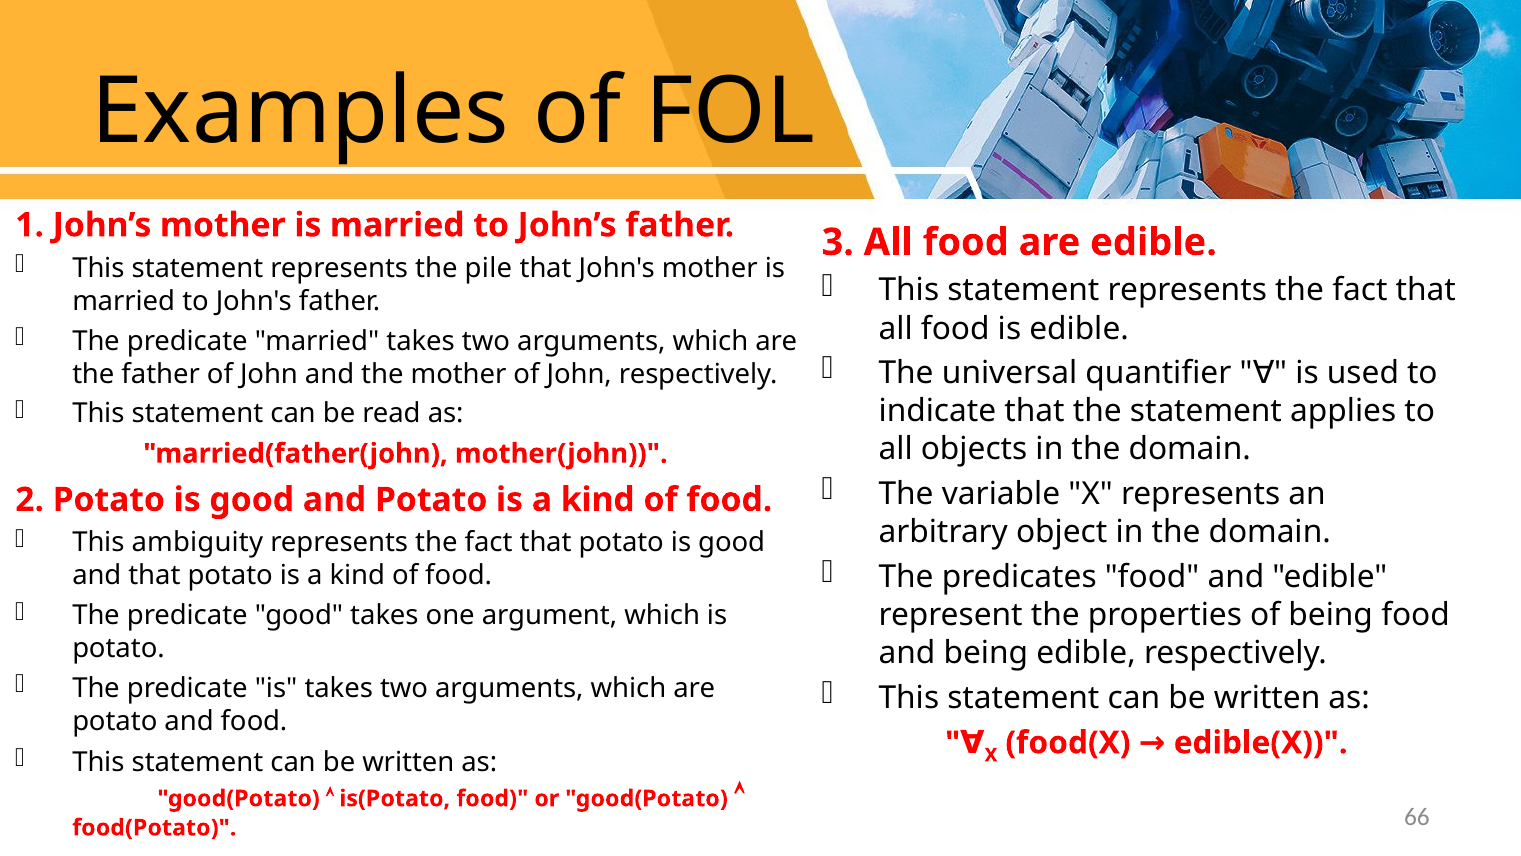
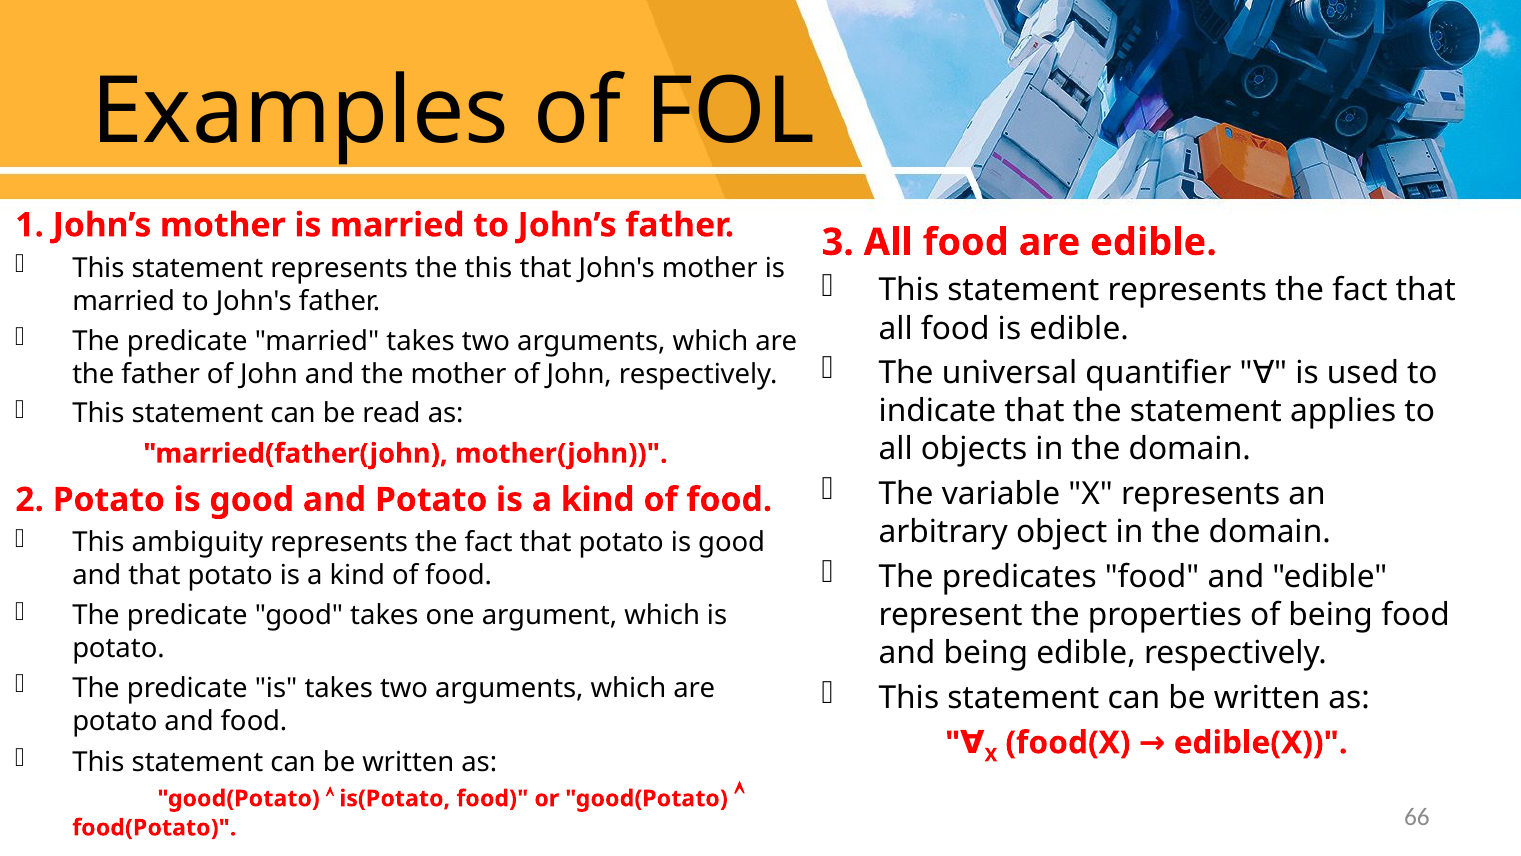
the pile: pile -> this
